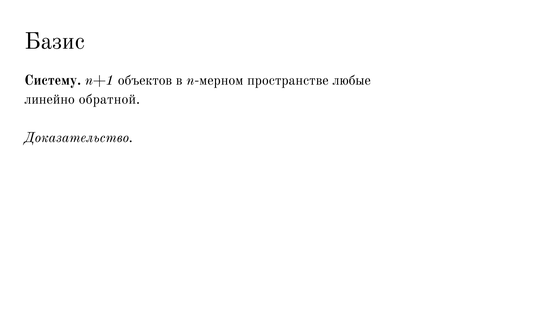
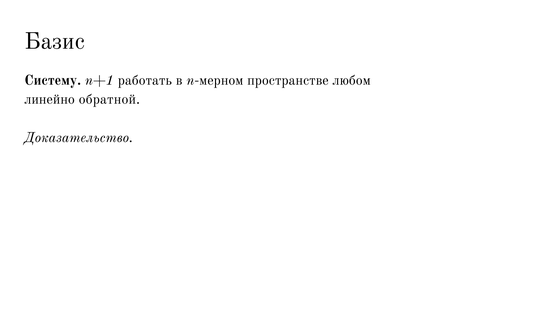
объектов: объектов -> работать
любые: любые -> любом
